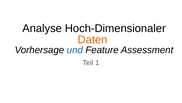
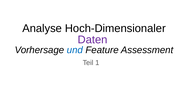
Daten colour: orange -> purple
